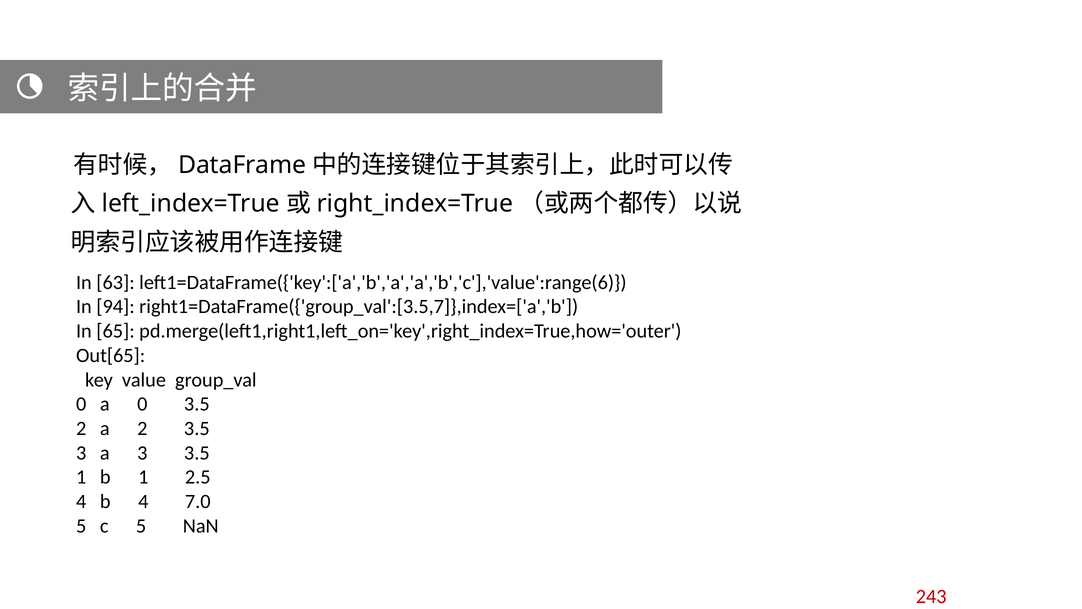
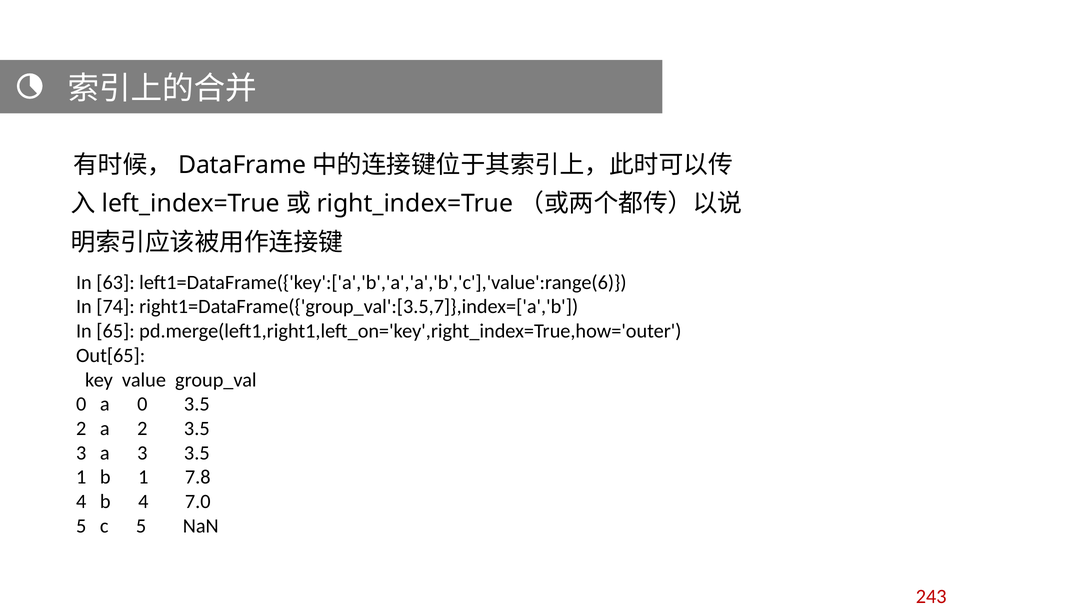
94: 94 -> 74
2.5: 2.5 -> 7.8
